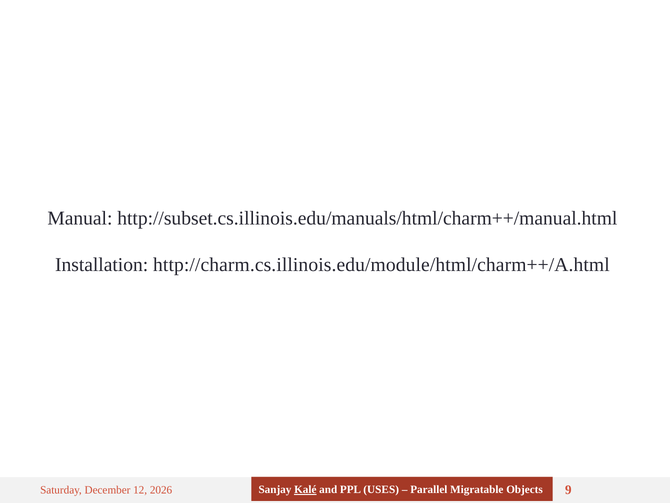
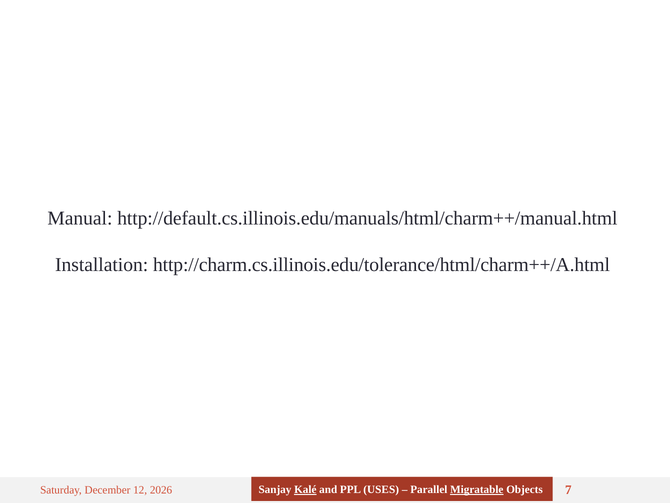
http://subset.cs.illinois.edu/manuals/html/charm++/manual.html: http://subset.cs.illinois.edu/manuals/html/charm++/manual.html -> http://default.cs.illinois.edu/manuals/html/charm++/manual.html
http://charm.cs.illinois.edu/module/html/charm++/A.html: http://charm.cs.illinois.edu/module/html/charm++/A.html -> http://charm.cs.illinois.edu/tolerance/html/charm++/A.html
Migratable underline: none -> present
9: 9 -> 7
